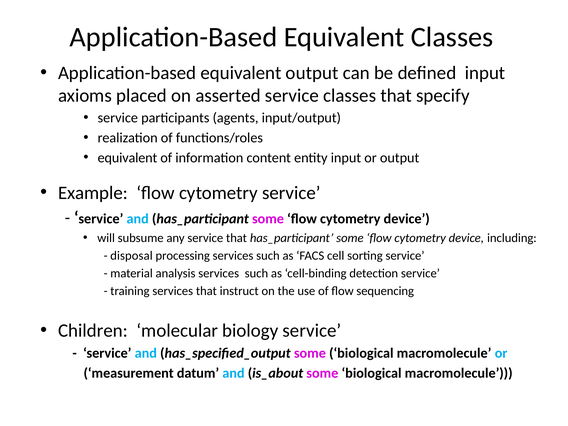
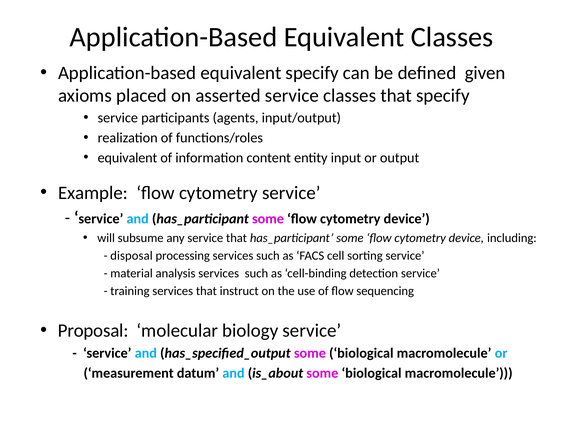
equivalent output: output -> specify
defined input: input -> given
Children: Children -> Proposal
